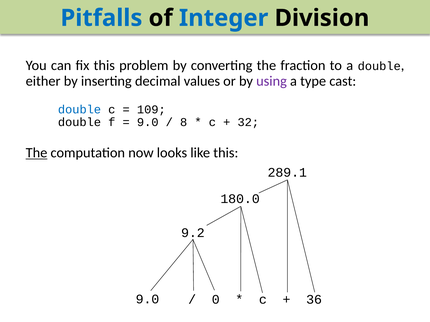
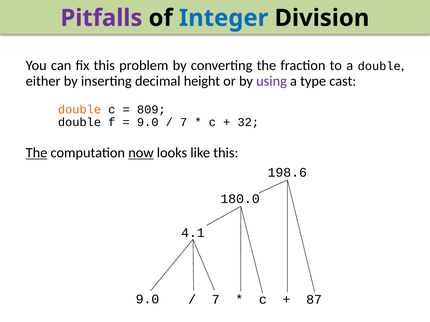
Pitfalls colour: blue -> purple
values: values -> height
double at (80, 110) colour: blue -> orange
109: 109 -> 809
8 at (184, 122): 8 -> 7
now underline: none -> present
289.1: 289.1 -> 198.6
9.2: 9.2 -> 4.1
0 at (216, 300): 0 -> 7
36: 36 -> 87
